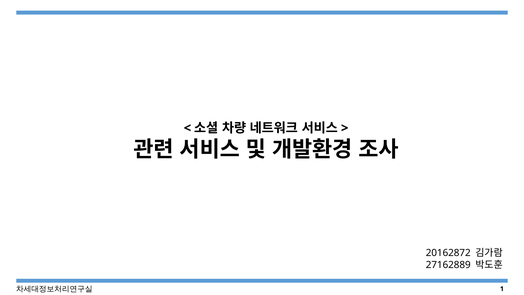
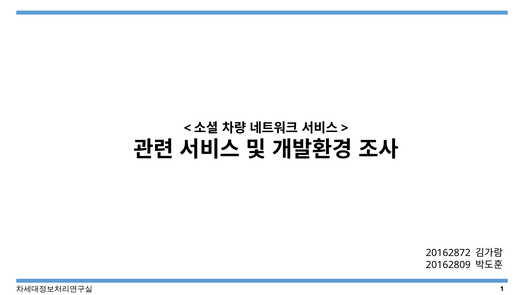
27162889: 27162889 -> 20162809
